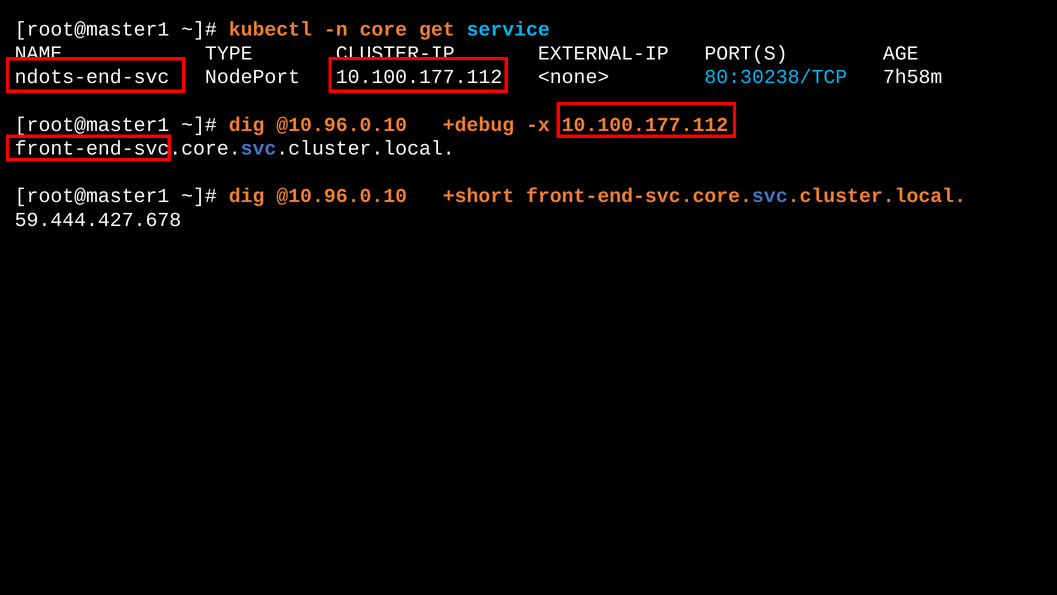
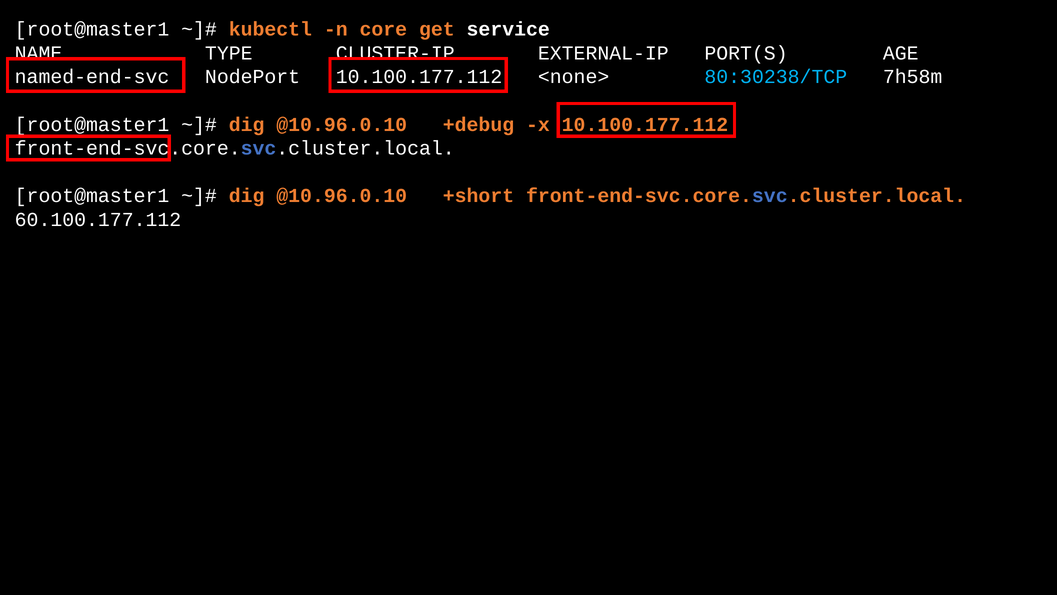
service colour: light blue -> white
ndots-end-svc: ndots-end-svc -> named-end-svc
59.444.427.678: 59.444.427.678 -> 60.100.177.112
